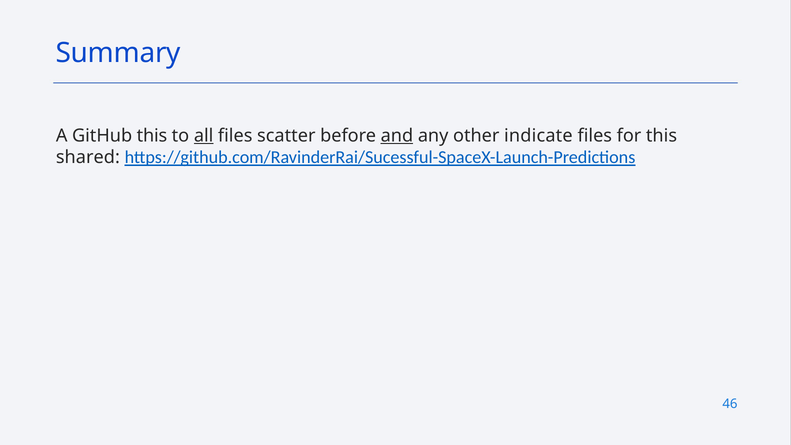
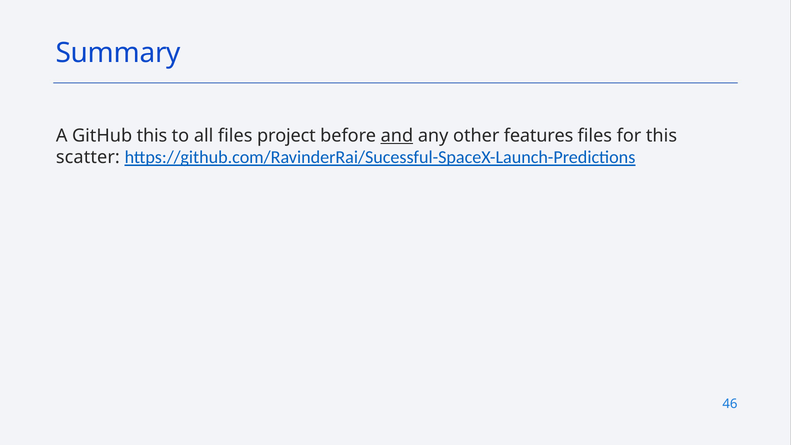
all underline: present -> none
scatter: scatter -> project
indicate: indicate -> features
shared: shared -> scatter
